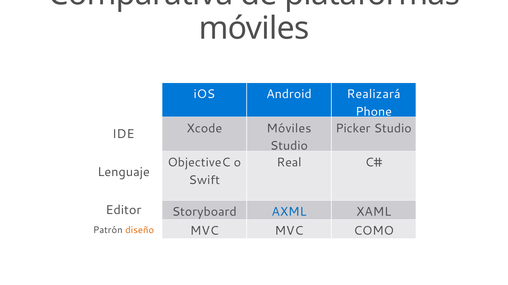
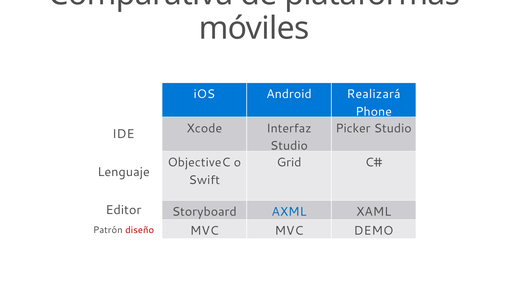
Xcode Móviles: Móviles -> Interfaz
Real: Real -> Grid
COMO: COMO -> DEMO
diseño colour: orange -> red
